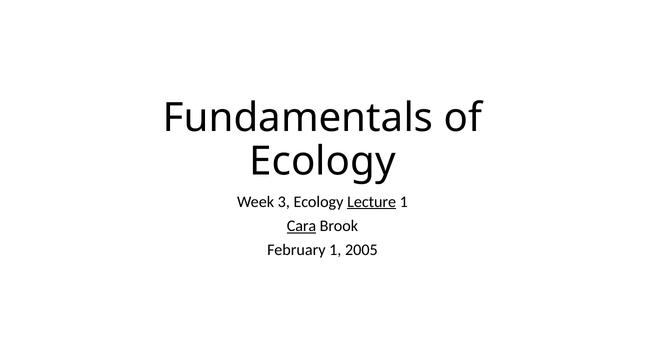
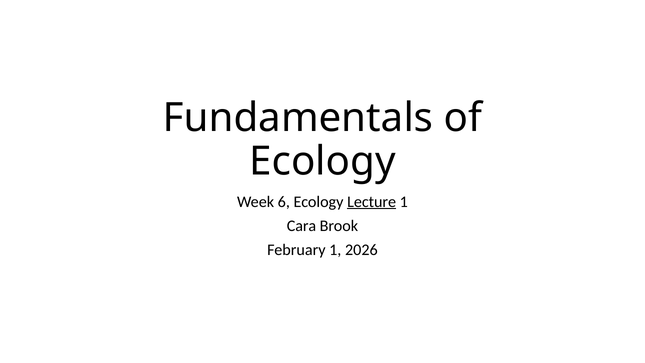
3: 3 -> 6
Cara underline: present -> none
2005: 2005 -> 2026
